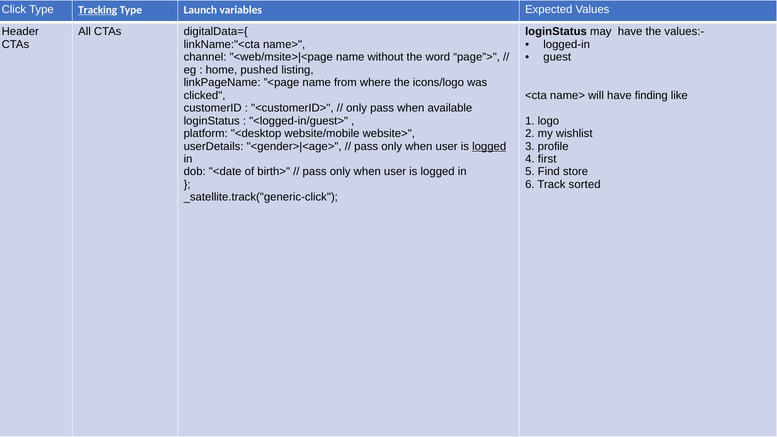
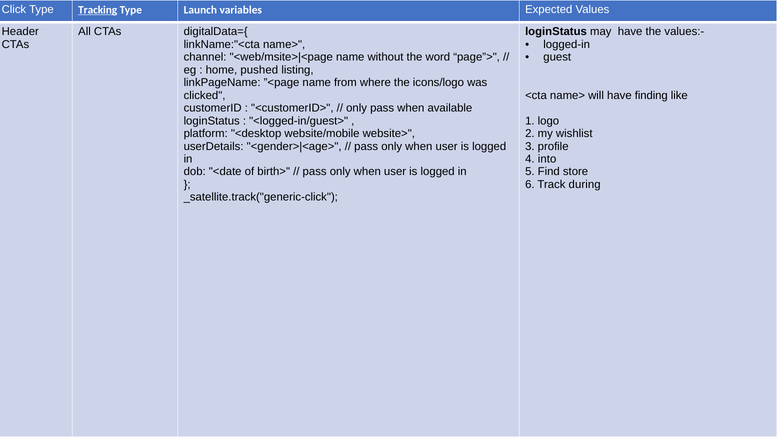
logged at (489, 146) underline: present -> none
first: first -> into
sorted: sorted -> during
